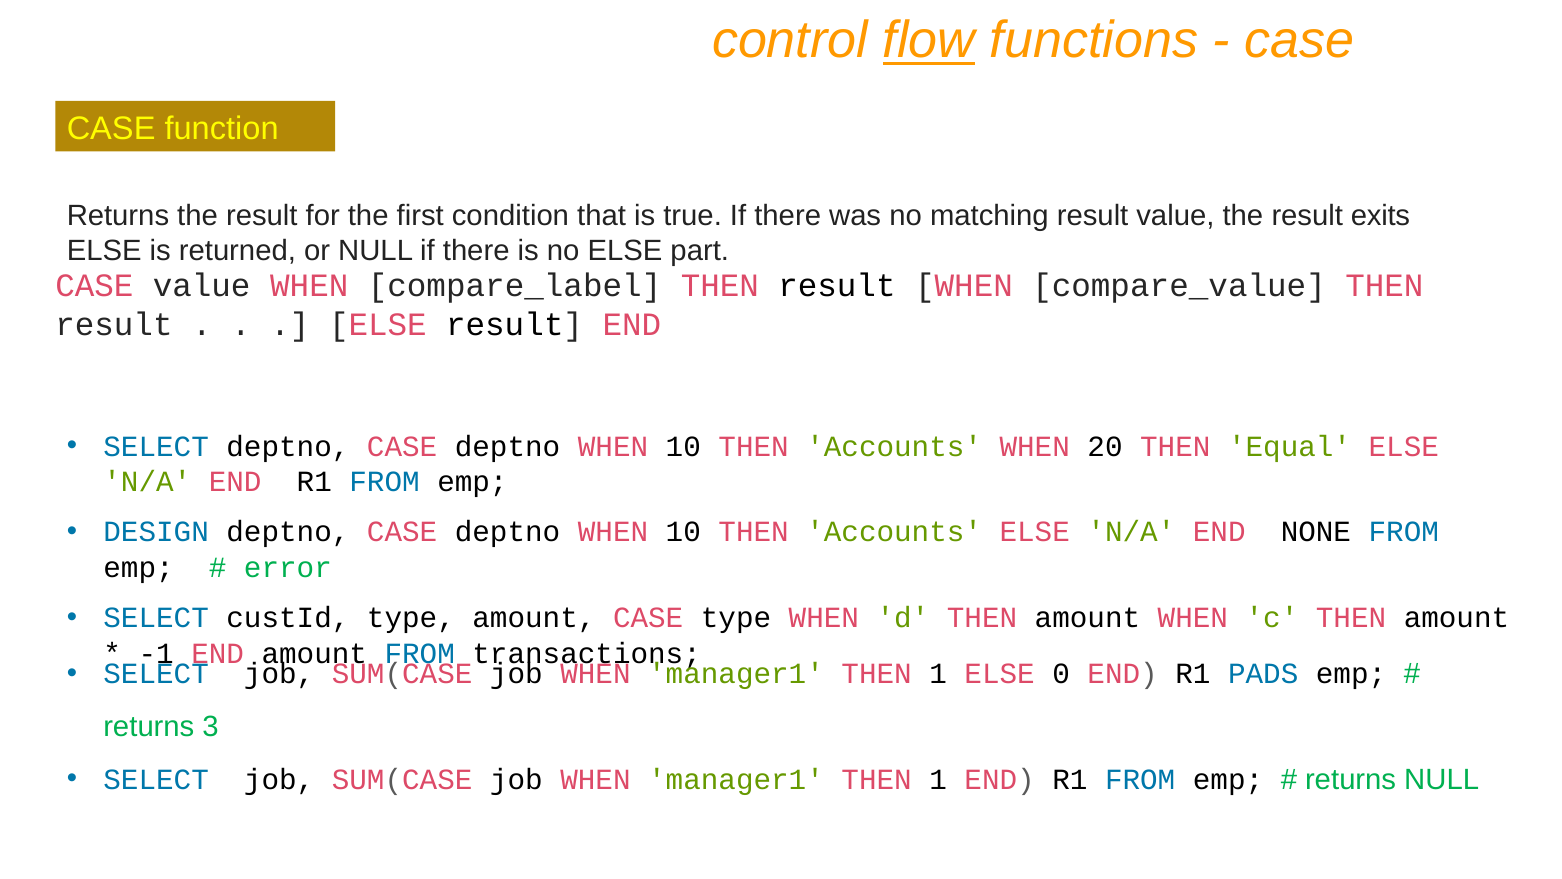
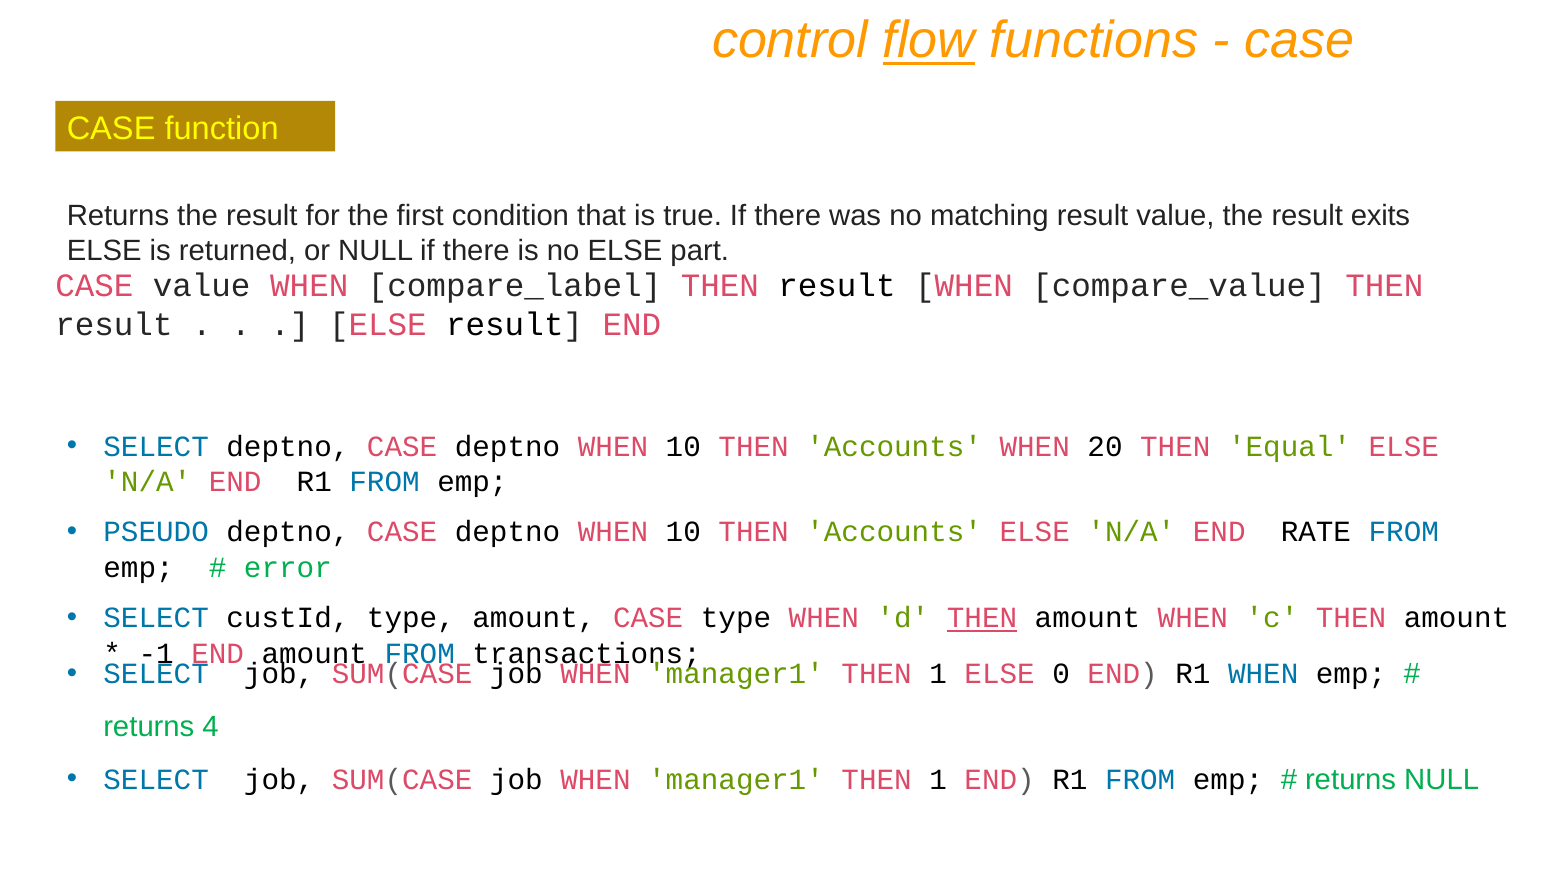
DESIGN: DESIGN -> PSEUDO
NONE: NONE -> RATE
THEN at (982, 618) underline: none -> present
R1 PADS: PADS -> WHEN
3: 3 -> 4
